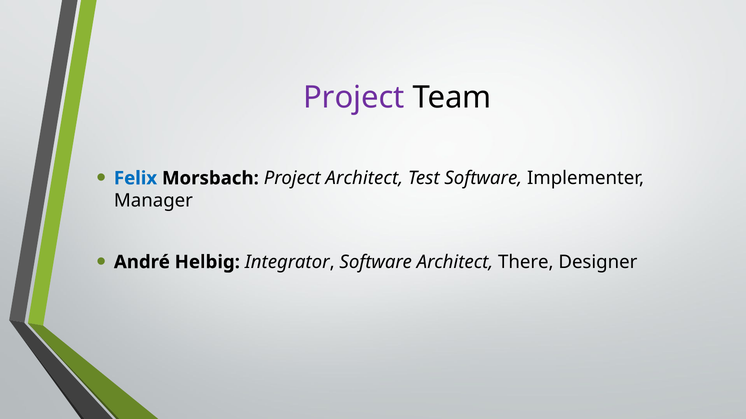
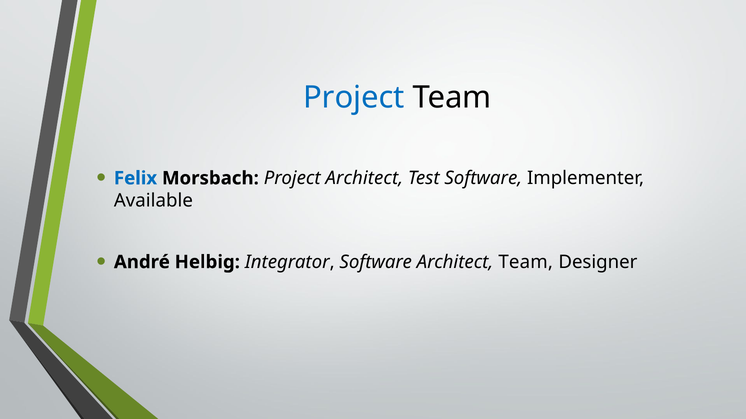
Project at (354, 98) colour: purple -> blue
Manager: Manager -> Available
Architect There: There -> Team
